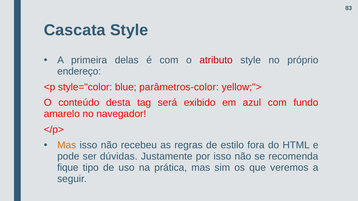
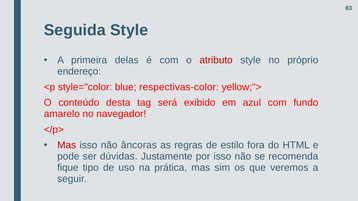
Cascata: Cascata -> Seguida
parâmetros-color: parâmetros-color -> respectivas-color
Mas at (67, 145) colour: orange -> red
recebeu: recebeu -> âncoras
